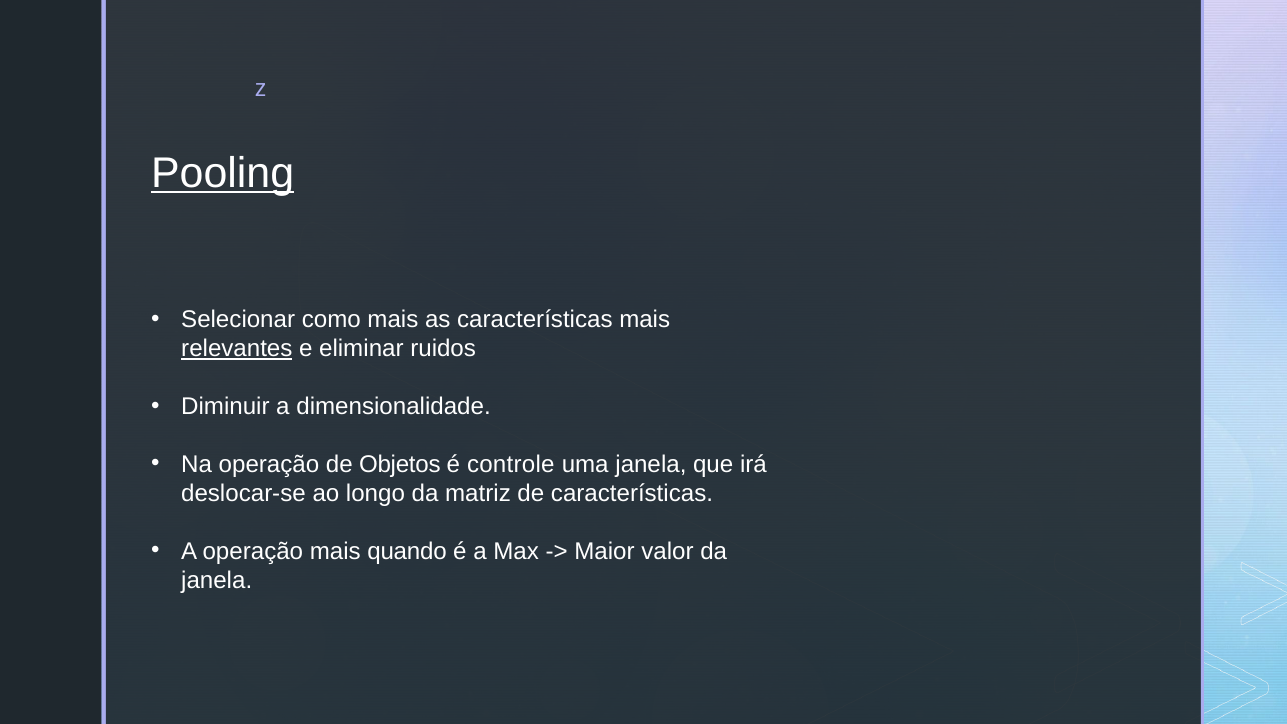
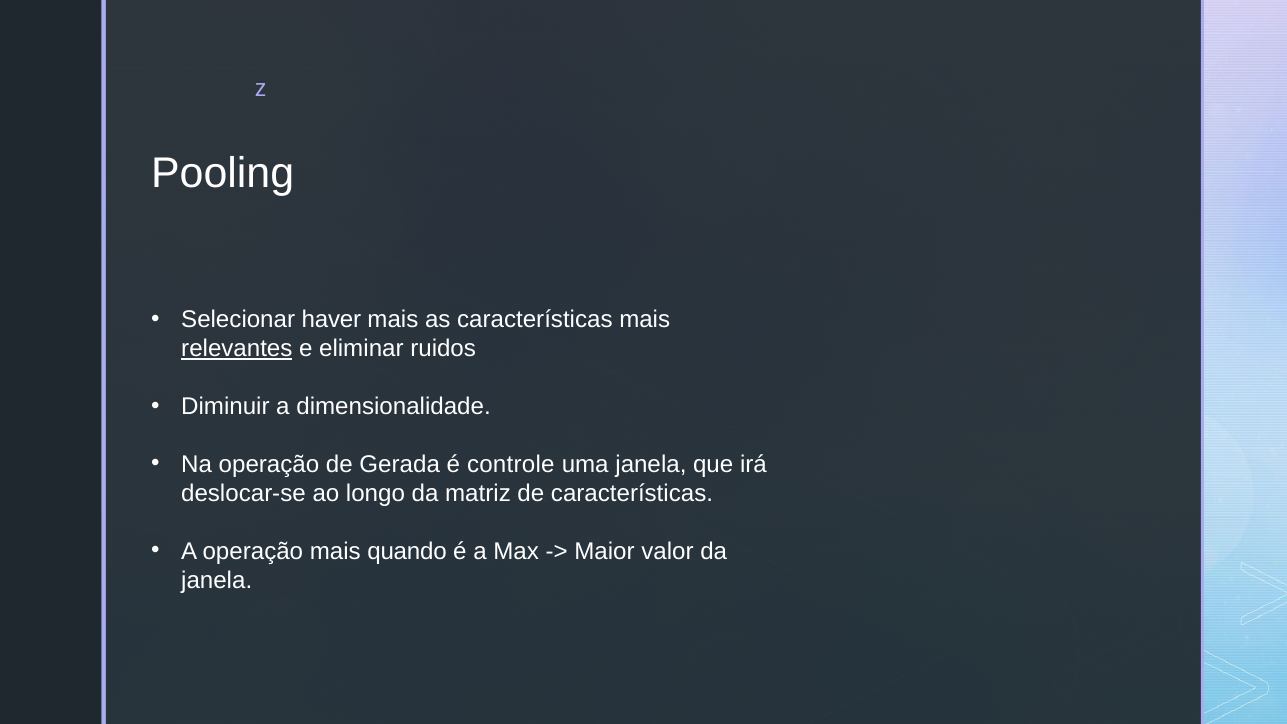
Pooling underline: present -> none
como: como -> haver
Objetos: Objetos -> Gerada
